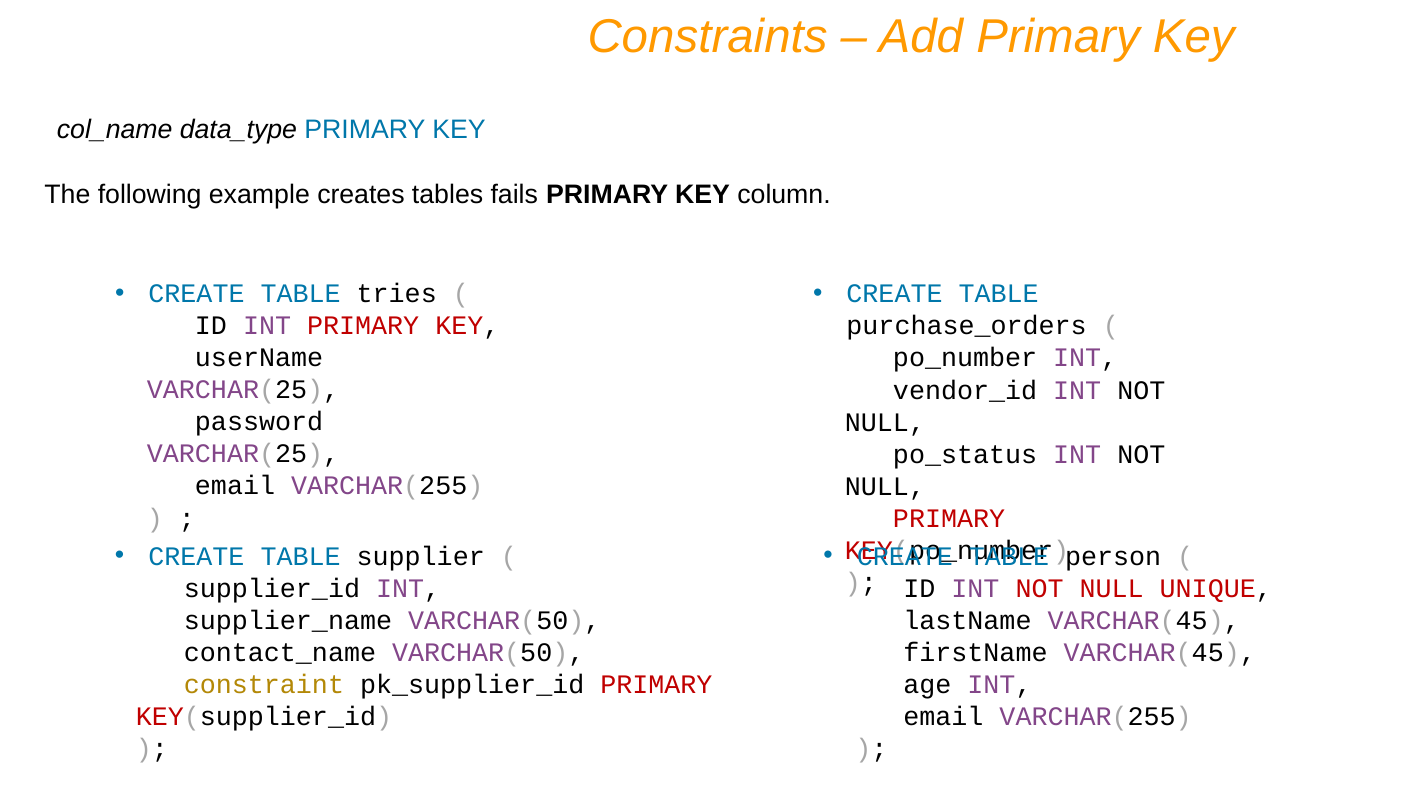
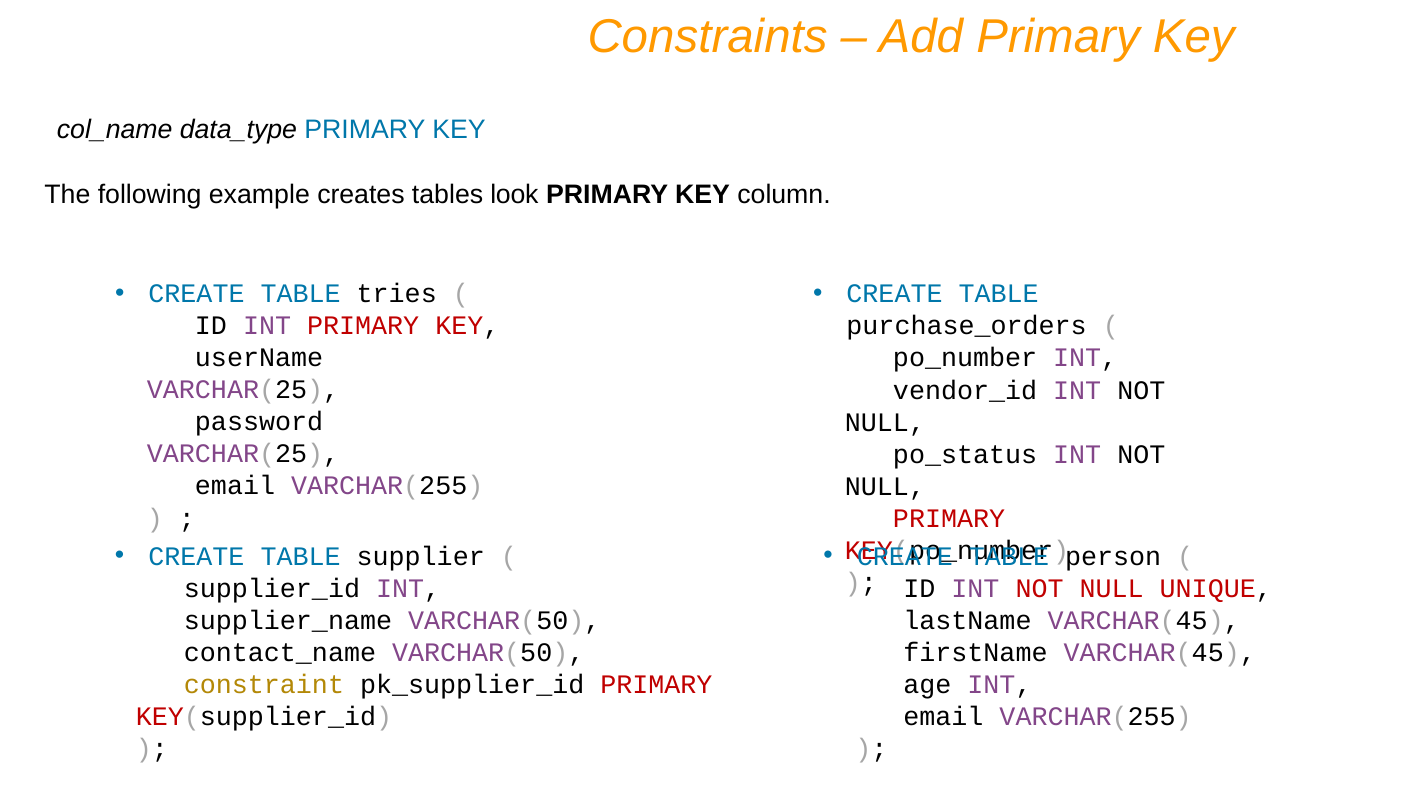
fails: fails -> look
